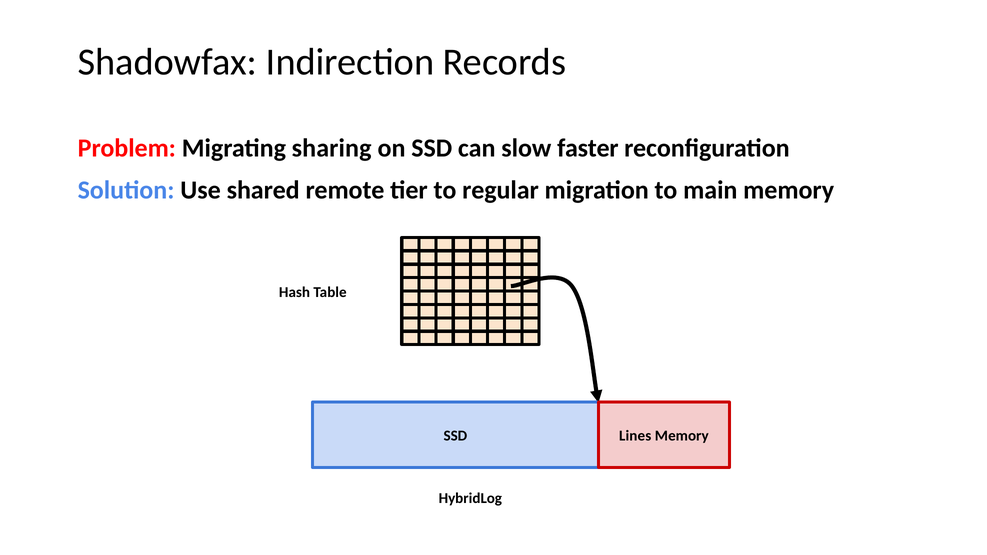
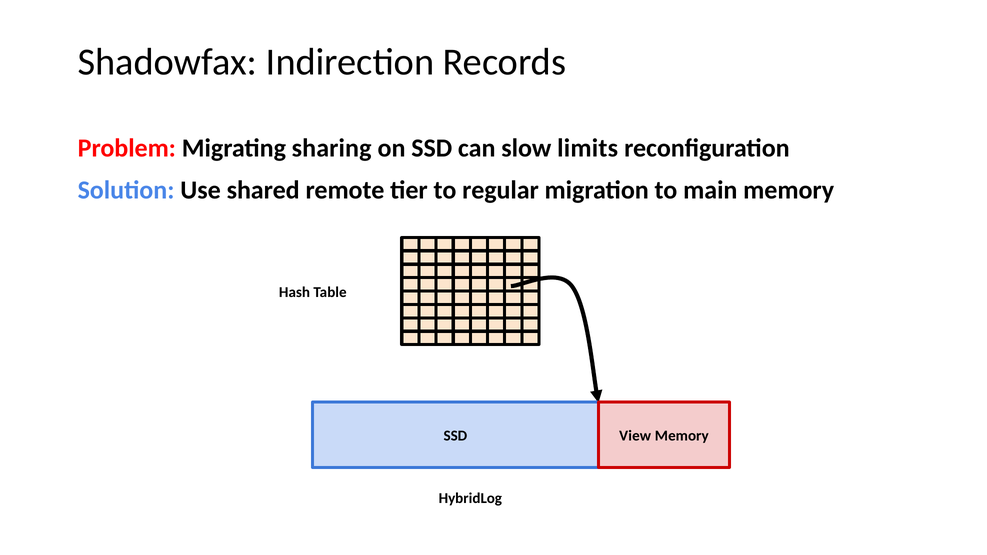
faster: faster -> limits
Lines: Lines -> View
